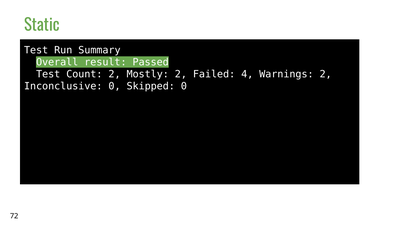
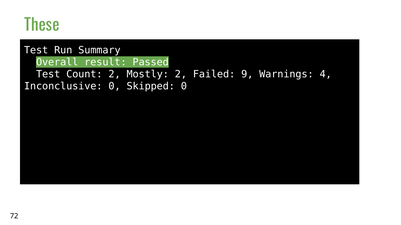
Static: Static -> These
4: 4 -> 9
Warnings 2: 2 -> 4
